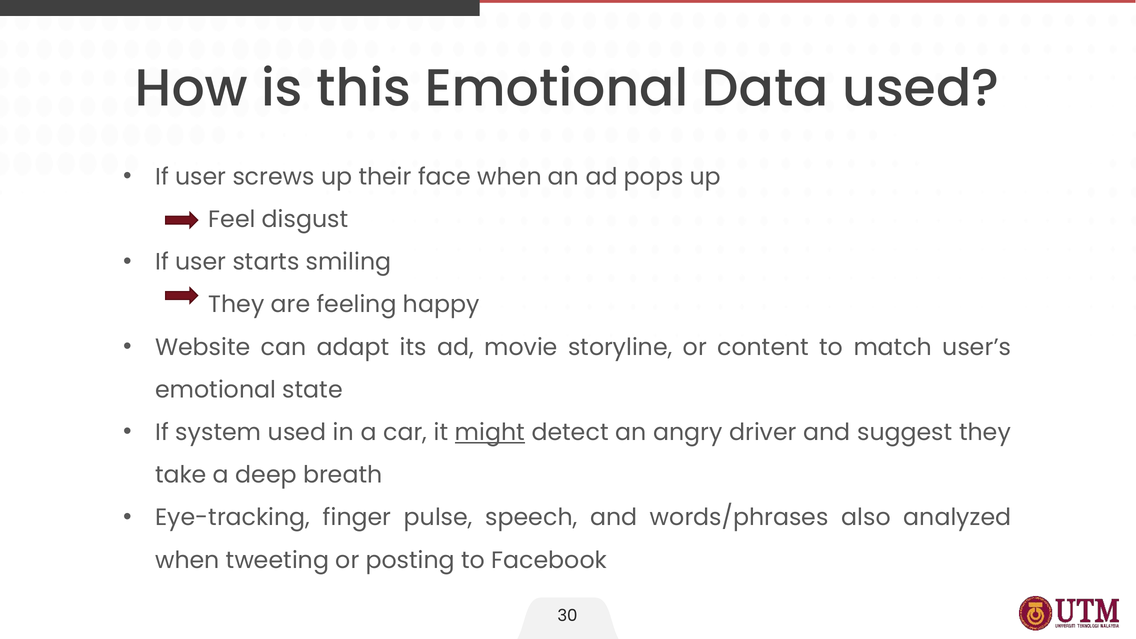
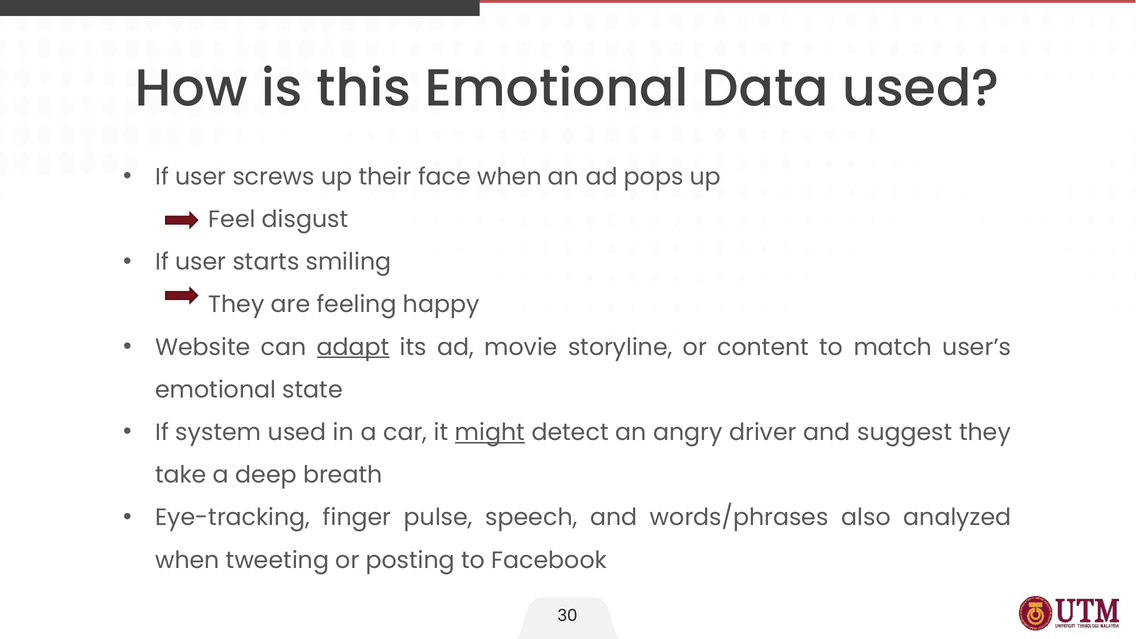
adapt underline: none -> present
